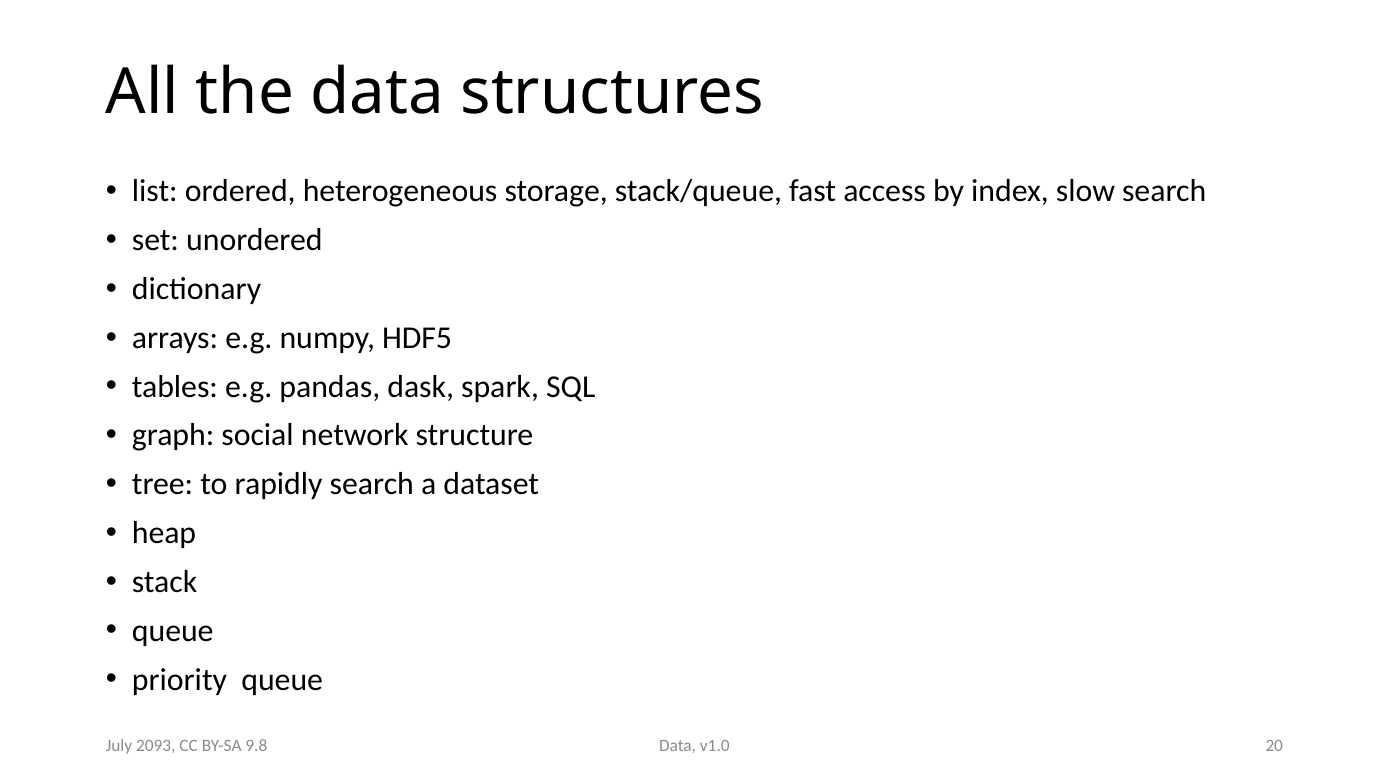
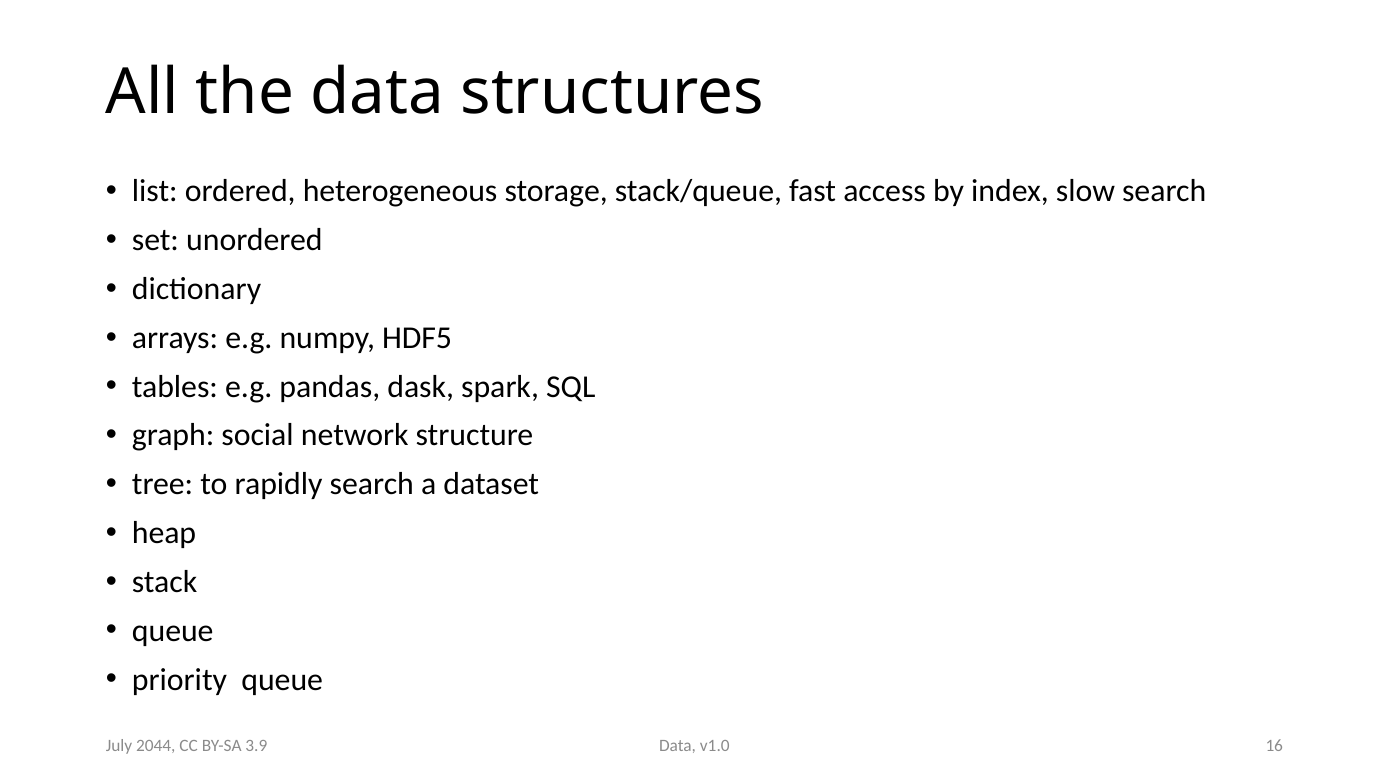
20: 20 -> 16
2093: 2093 -> 2044
9.8: 9.8 -> 3.9
